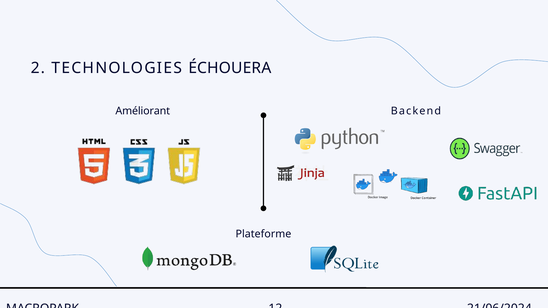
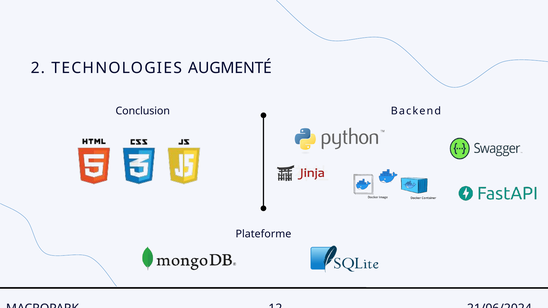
ÉCHOUERA: ÉCHOUERA -> AUGMENTÉ
Améliorant: Améliorant -> Conclusion
